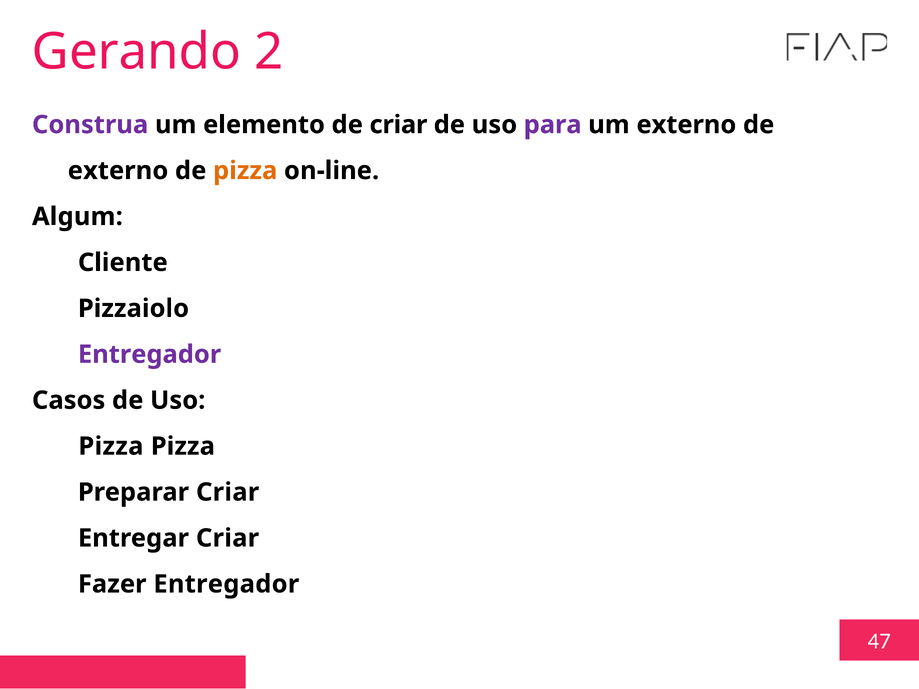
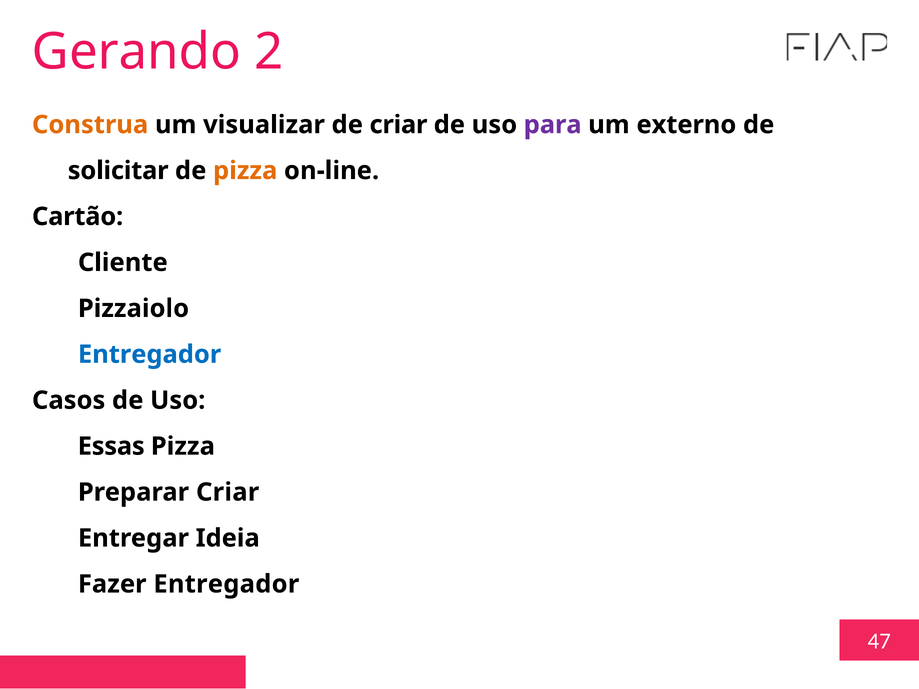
Construa colour: purple -> orange
elemento: elemento -> visualizar
externo at (118, 171): externo -> solicitar
Algum: Algum -> Cartão
Entregador at (150, 355) colour: purple -> blue
Pizza at (111, 446): Pizza -> Essas
Entregar Criar: Criar -> Ideia
